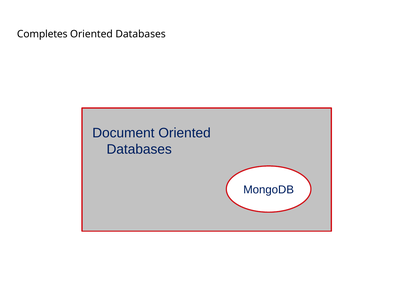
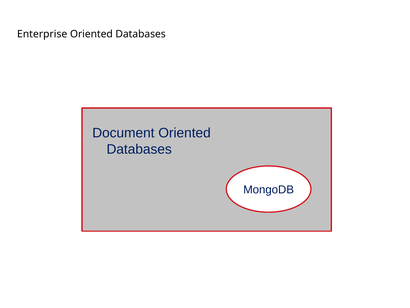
Completes: Completes -> Enterprise
